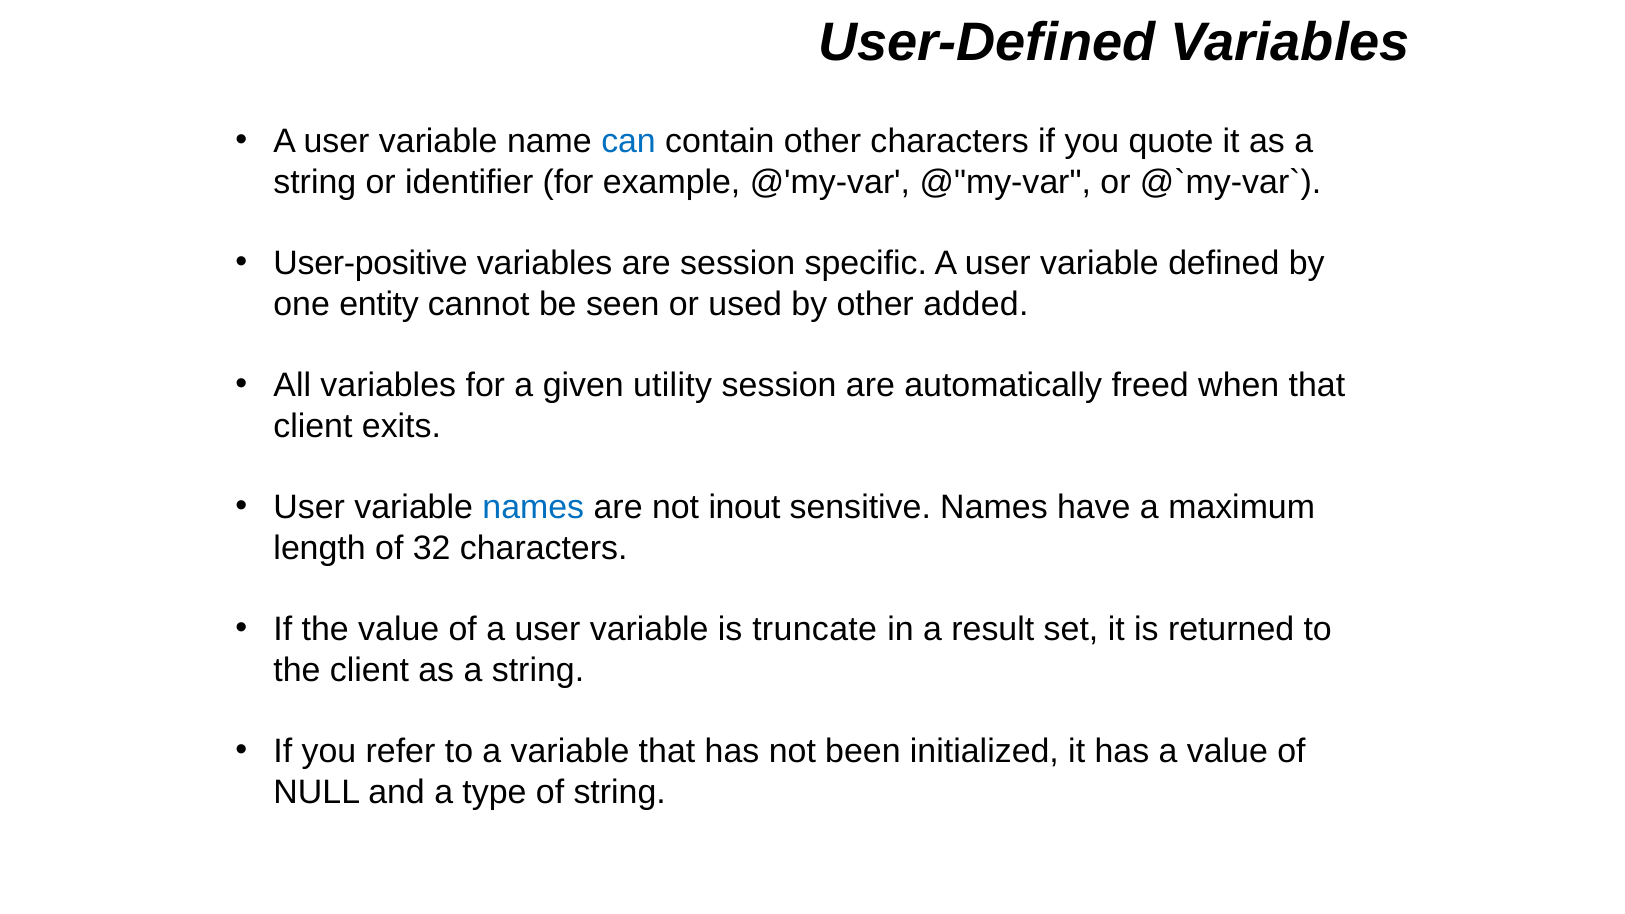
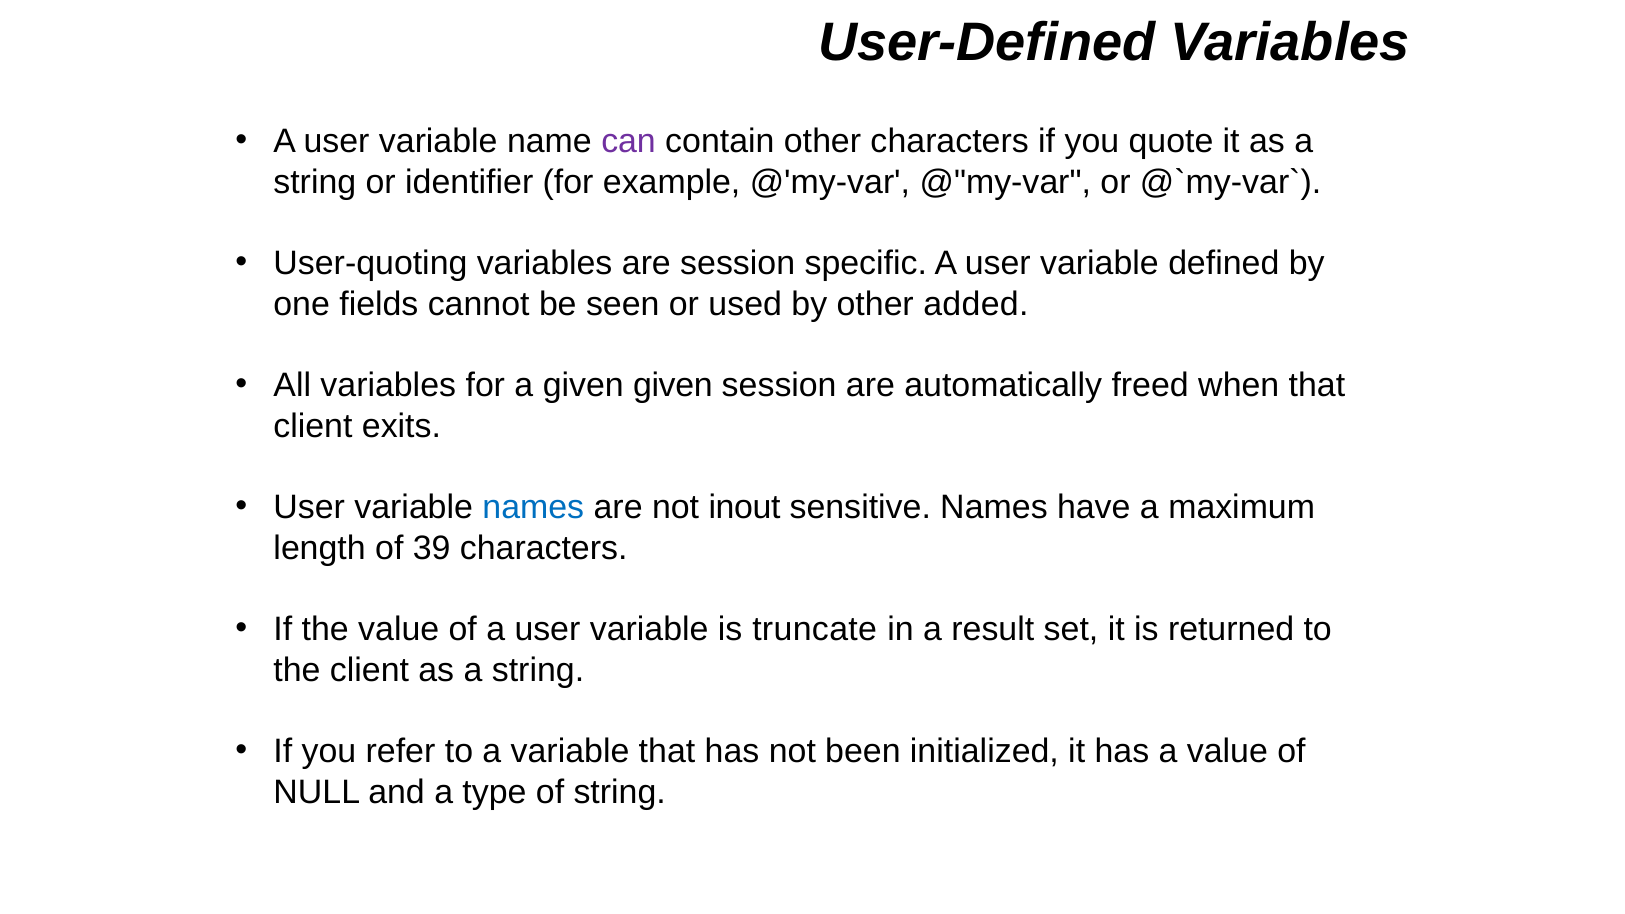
can colour: blue -> purple
User-positive: User-positive -> User-quoting
entity: entity -> fields
given utility: utility -> given
32: 32 -> 39
